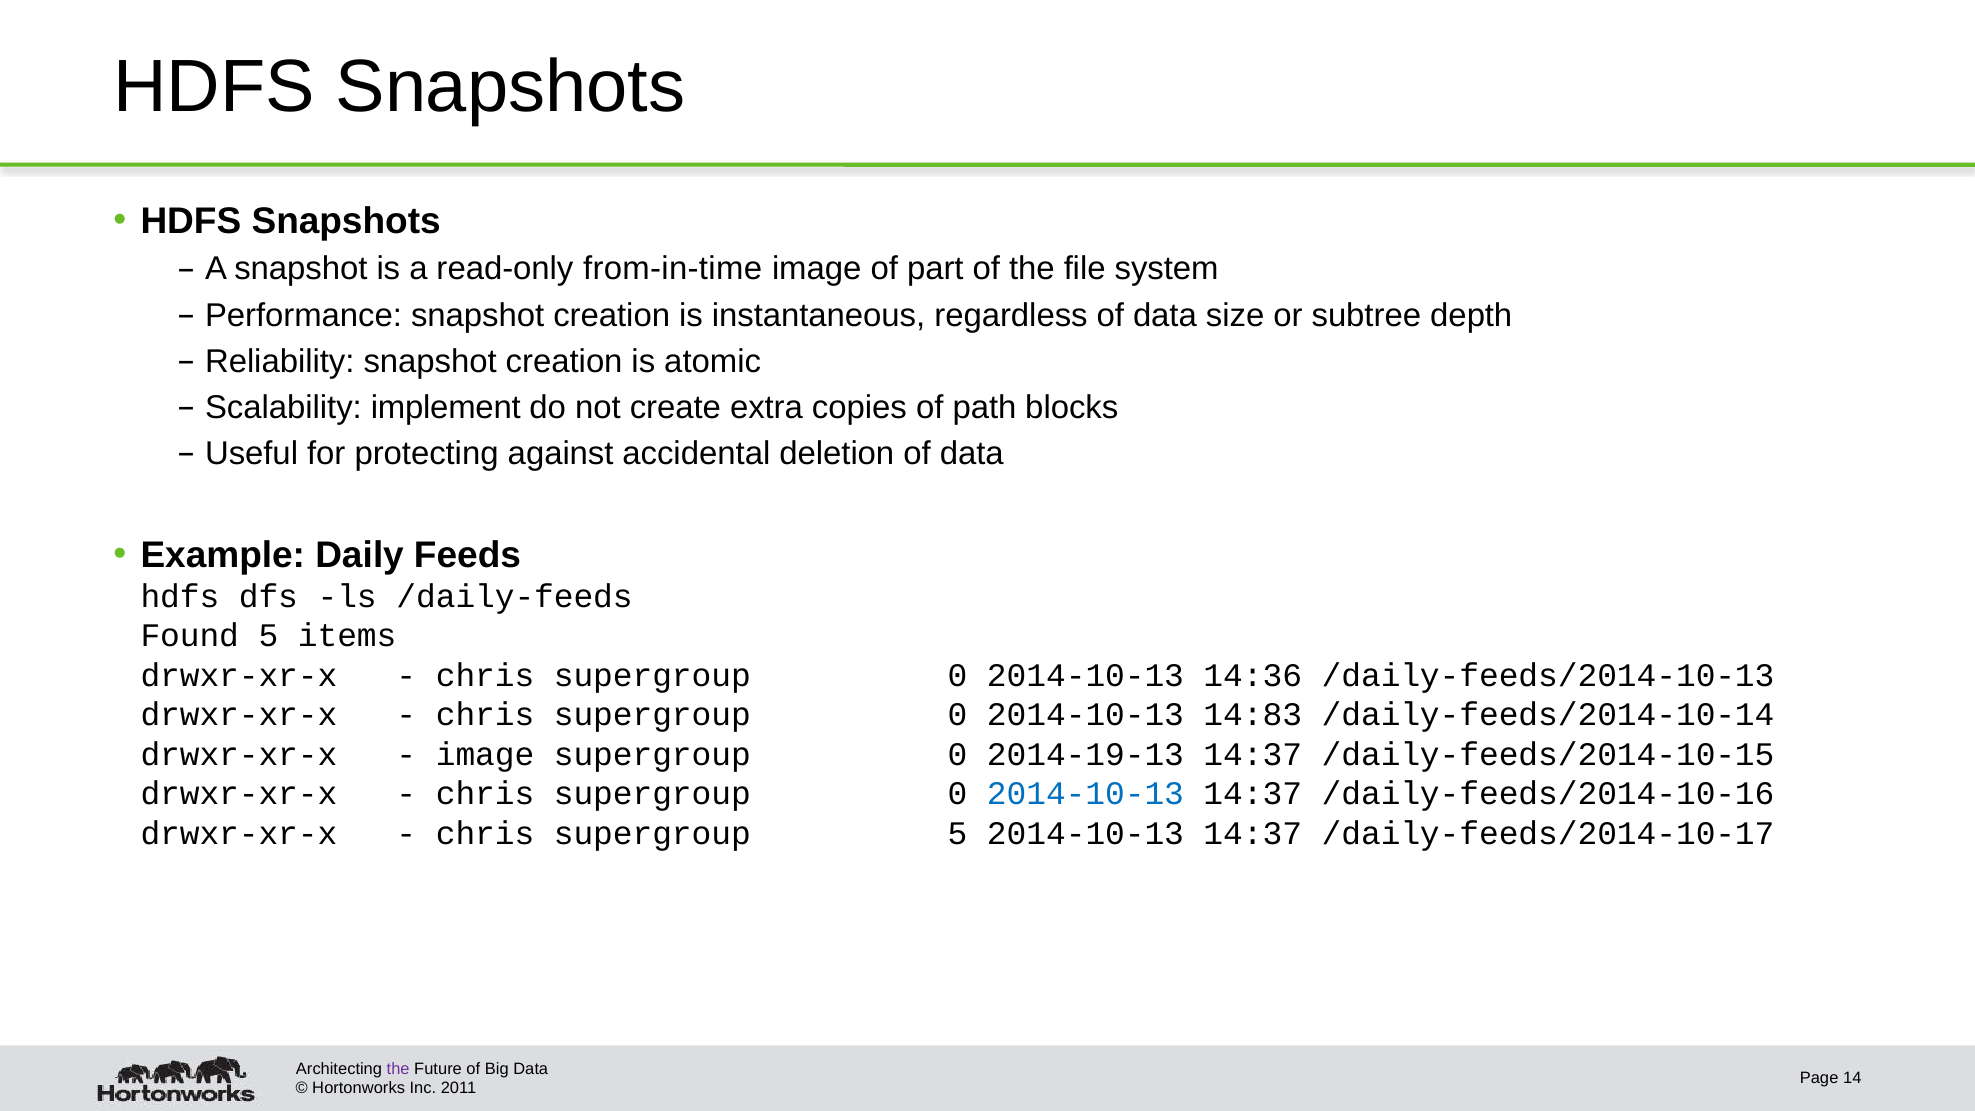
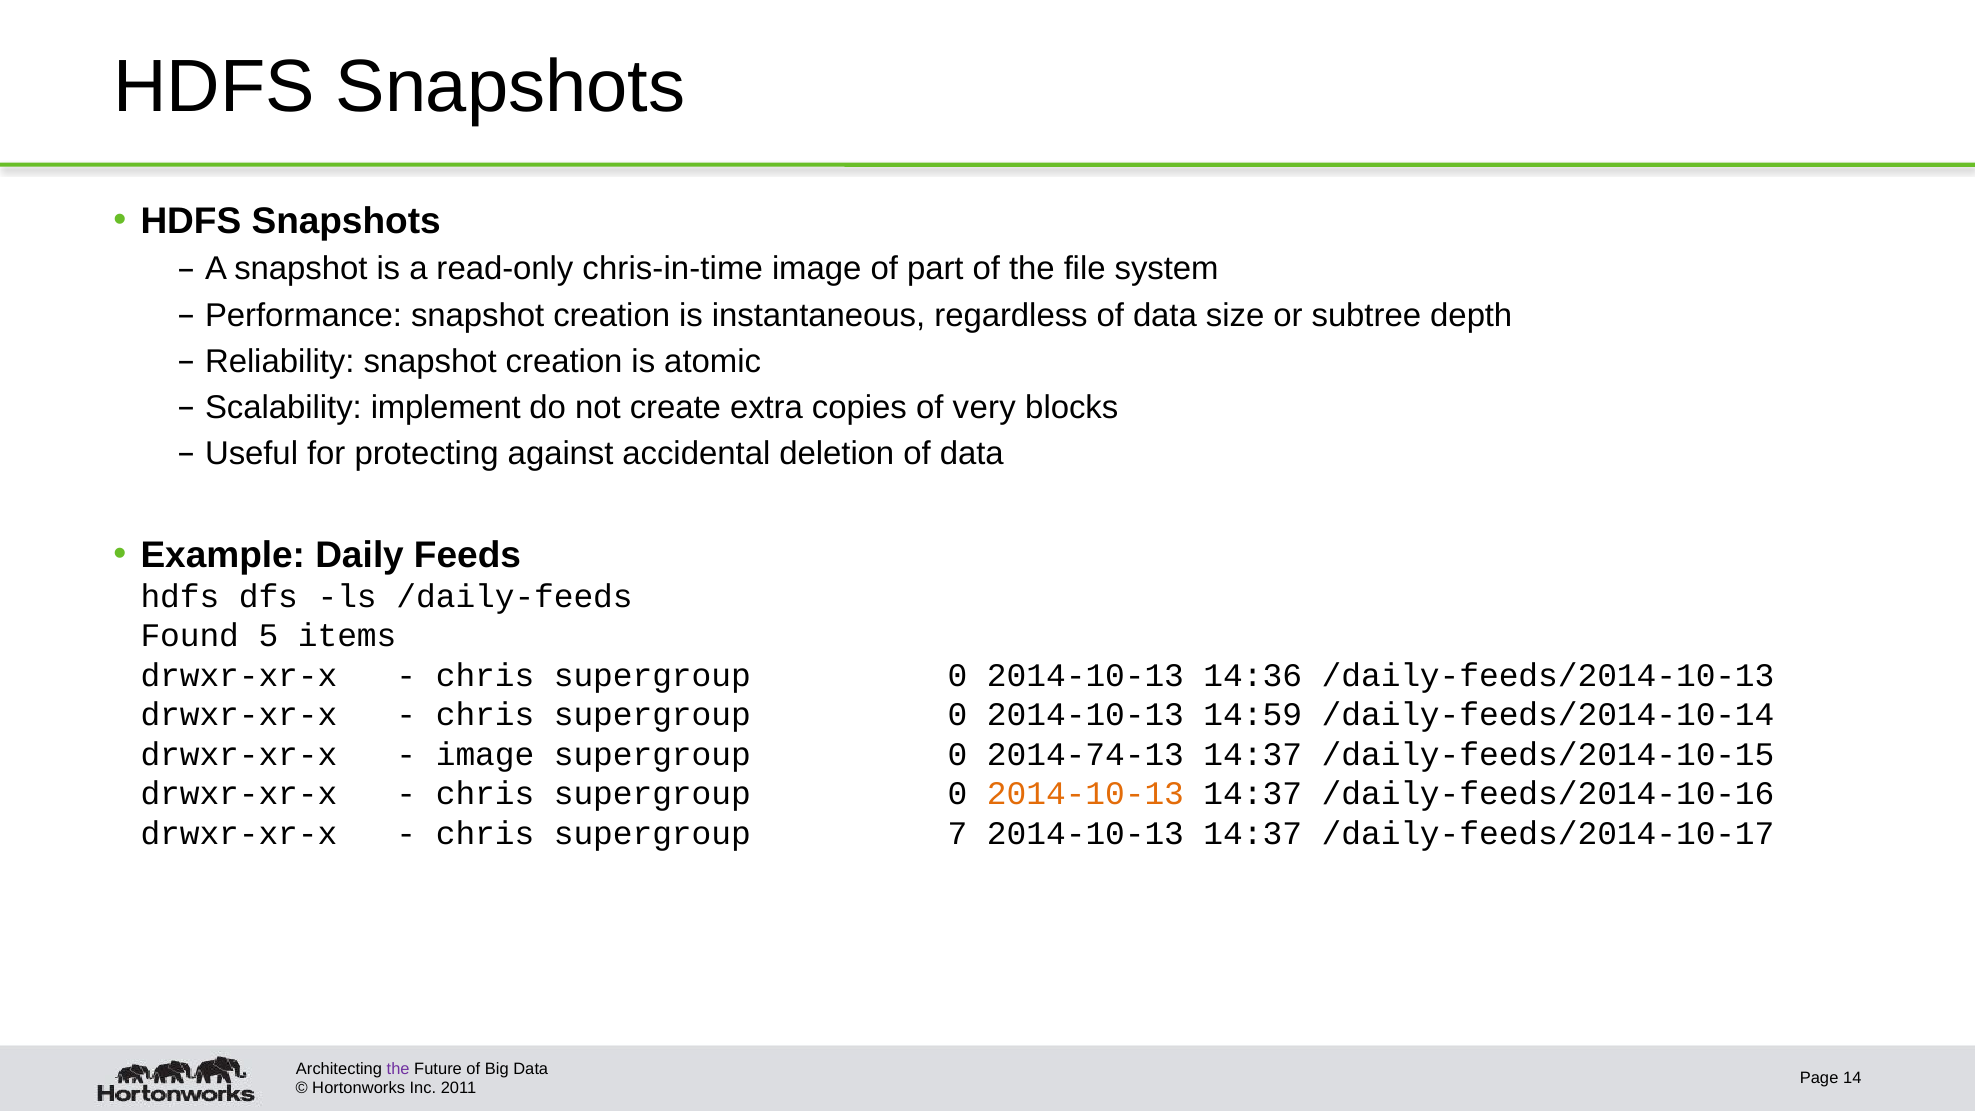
from-in-time: from-in-time -> chris-in-time
path: path -> very
14:83: 14:83 -> 14:59
2014-19-13: 2014-19-13 -> 2014-74-13
2014-10-13 at (1085, 794) colour: blue -> orange
supergroup 5: 5 -> 7
